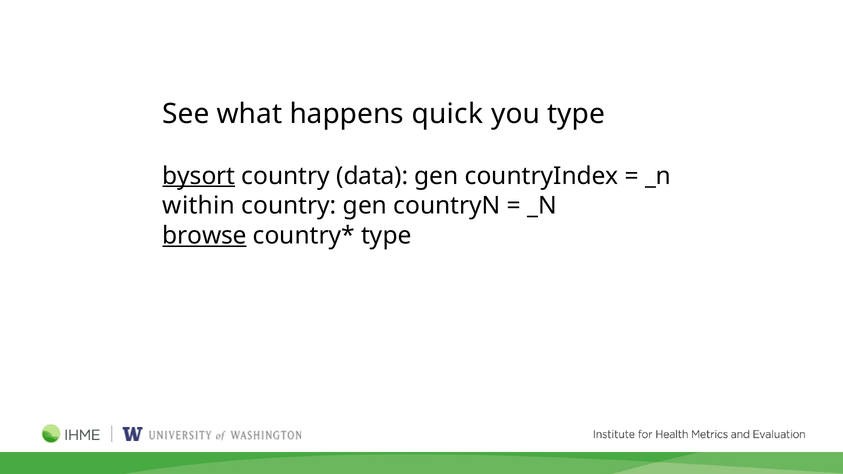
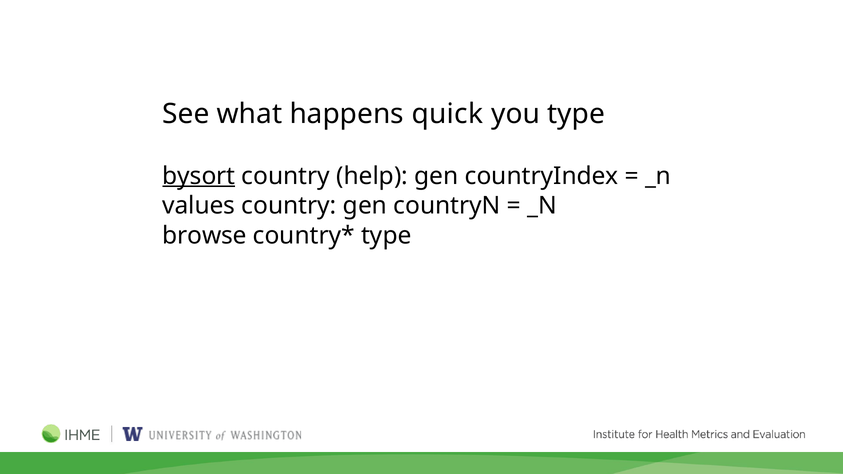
data: data -> help
within: within -> values
browse underline: present -> none
